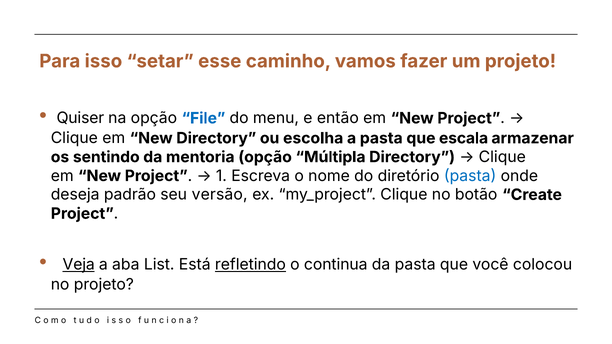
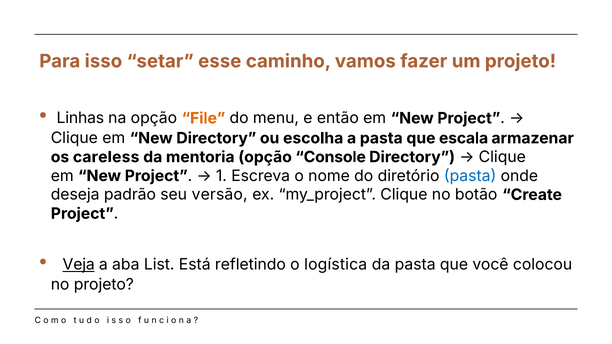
Quiser: Quiser -> Linhas
File colour: blue -> orange
sentindo: sentindo -> careless
Múltipla: Múltipla -> Console
refletindo underline: present -> none
continua: continua -> logística
